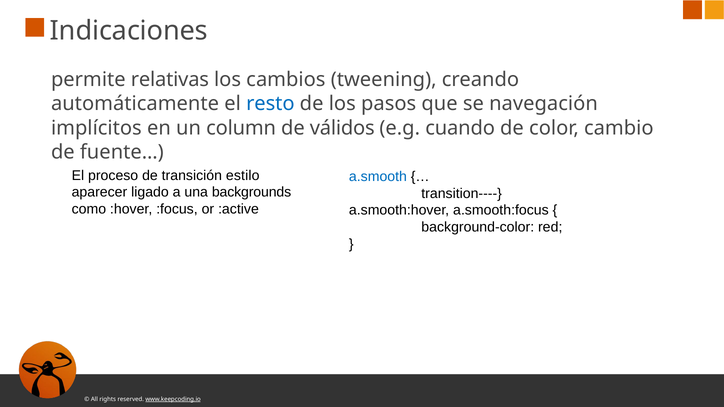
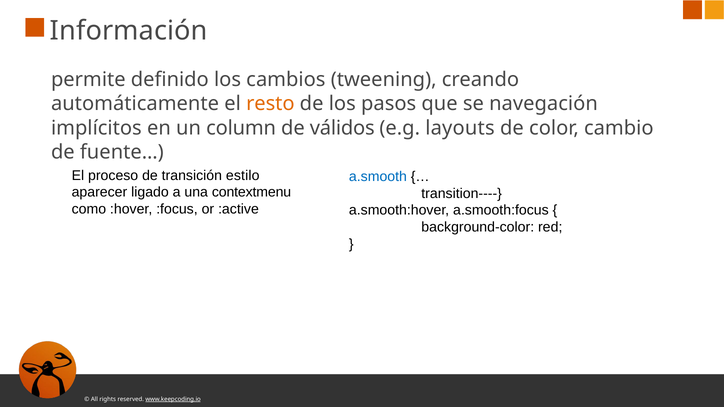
Indicaciones: Indicaciones -> Información
relativas: relativas -> definido
resto colour: blue -> orange
cuando: cuando -> layouts
backgrounds: backgrounds -> contextmenu
